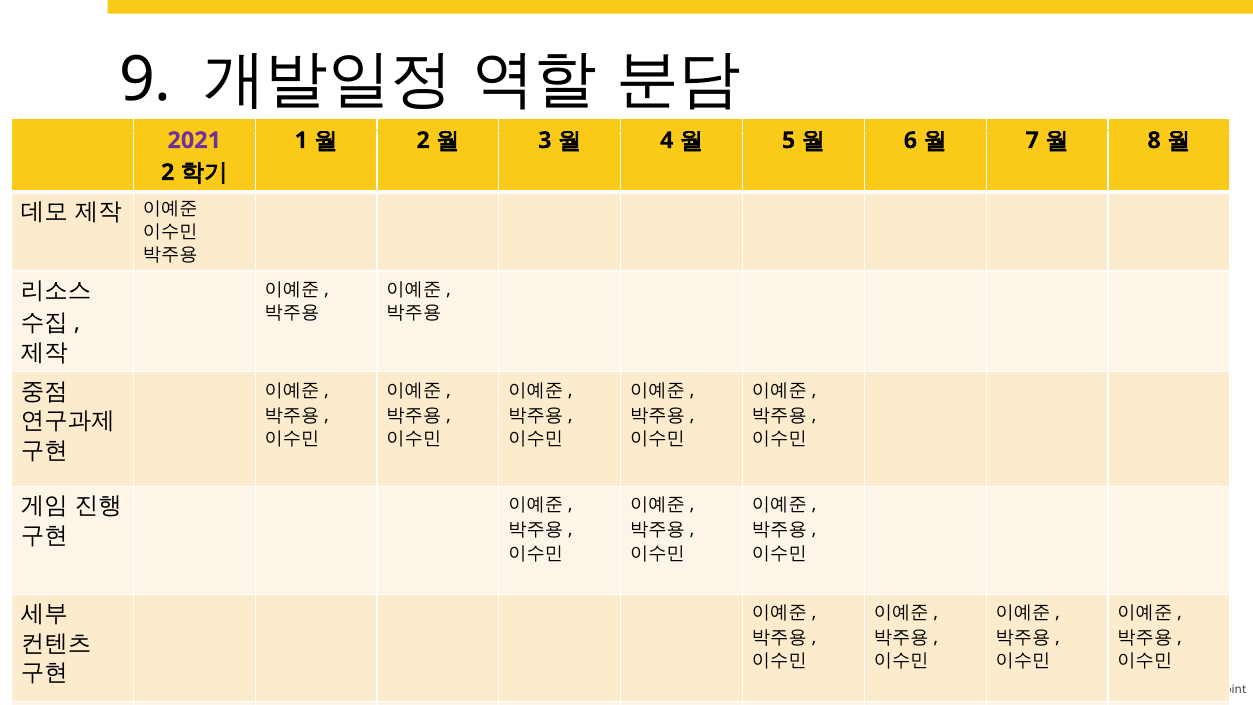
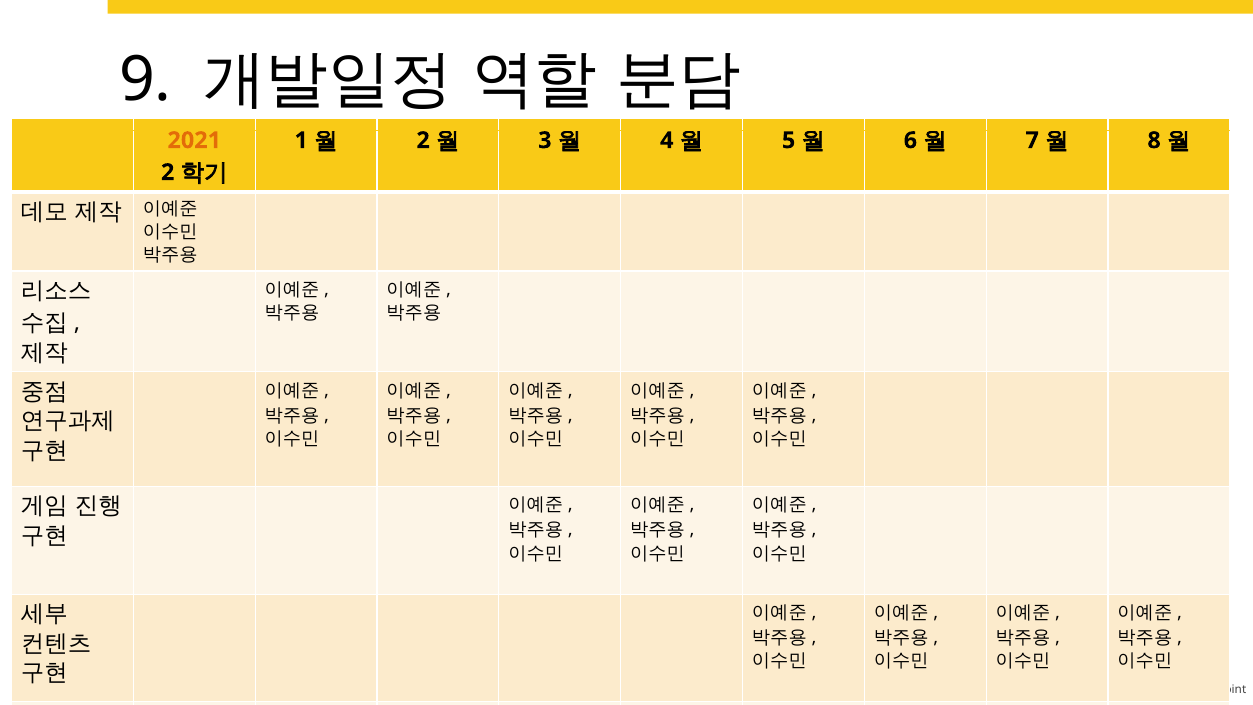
2021 colour: purple -> orange
